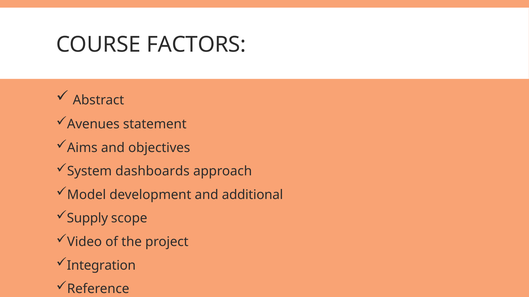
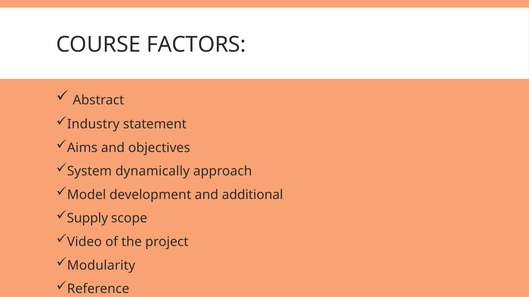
Avenues: Avenues -> Industry
dashboards: dashboards -> dynamically
Integration: Integration -> Modularity
